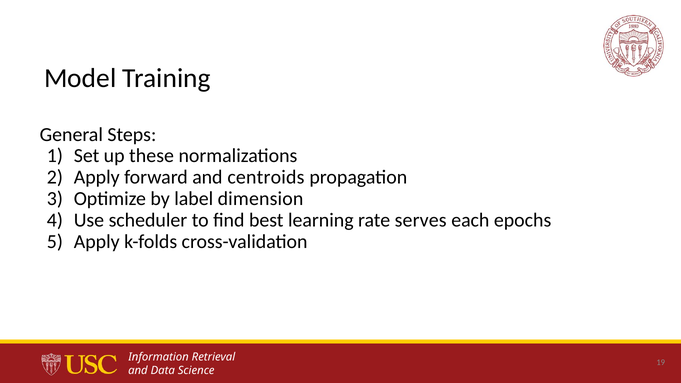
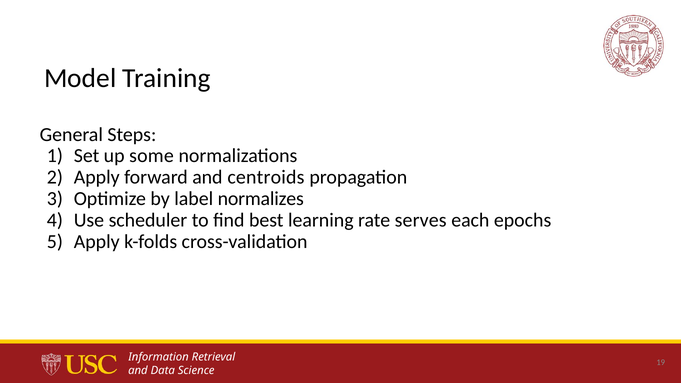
these: these -> some
dimension: dimension -> normalizes
